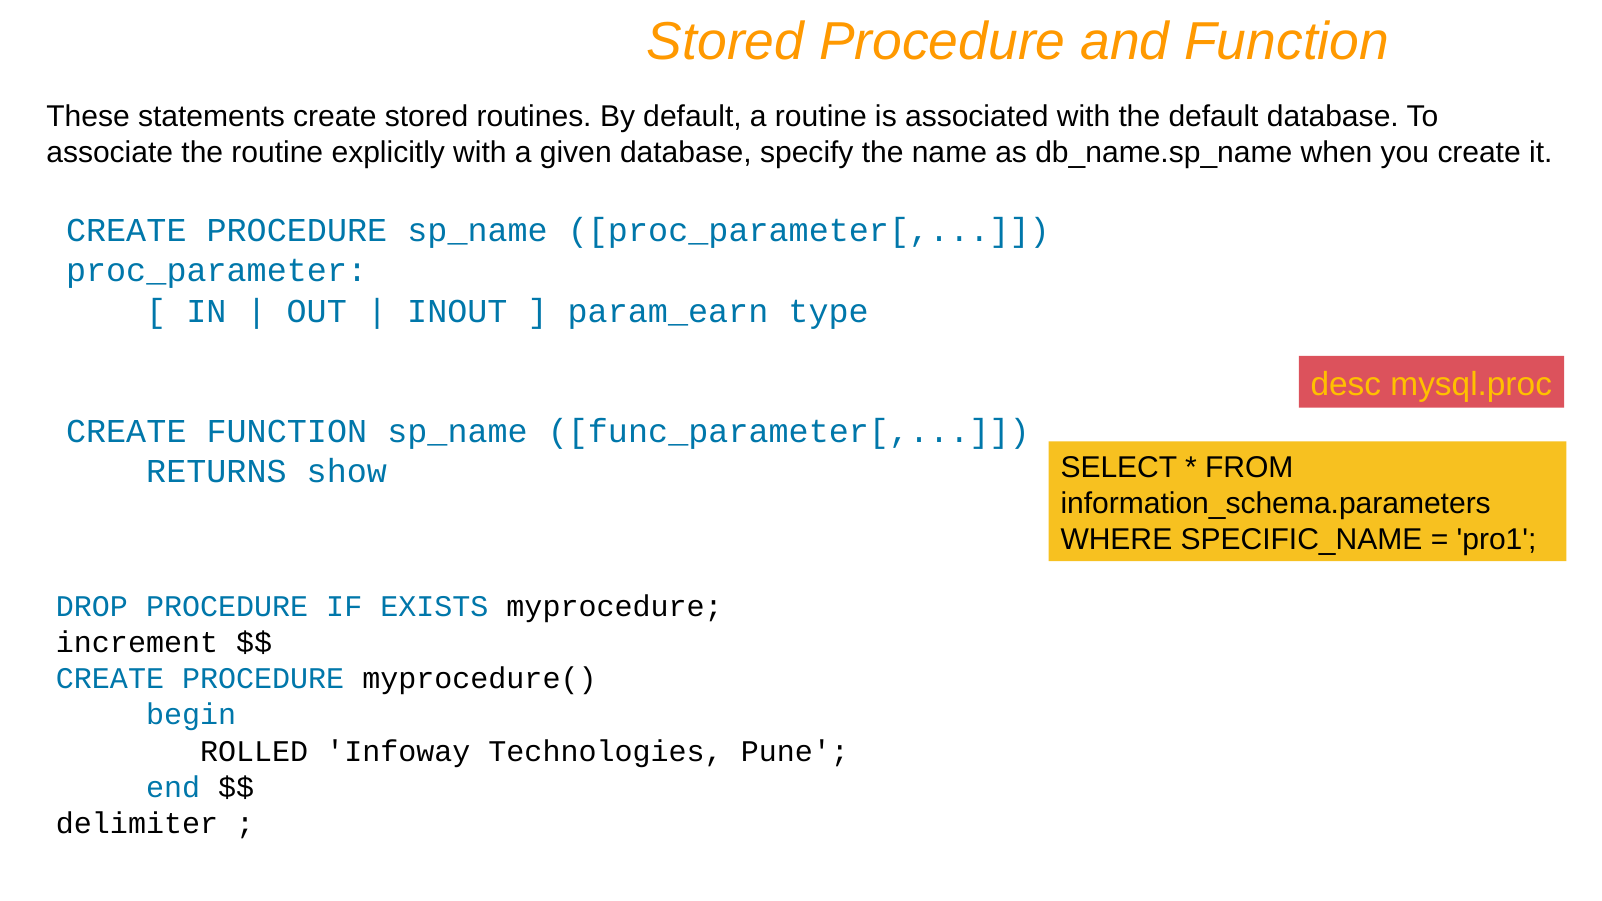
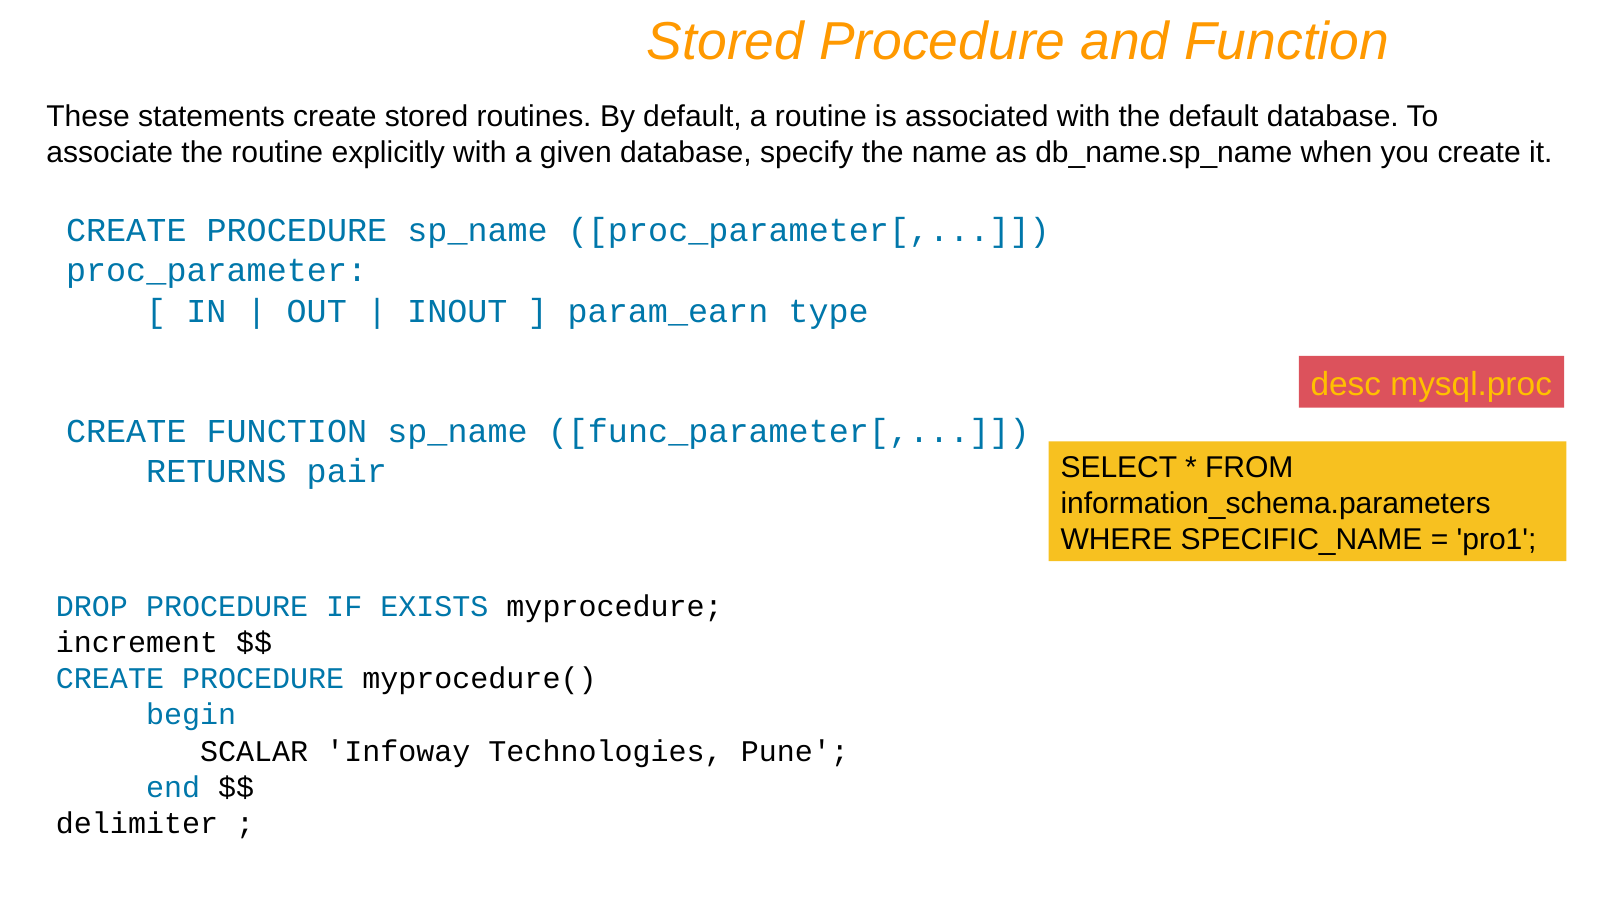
show: show -> pair
ROLLED: ROLLED -> SCALAR
